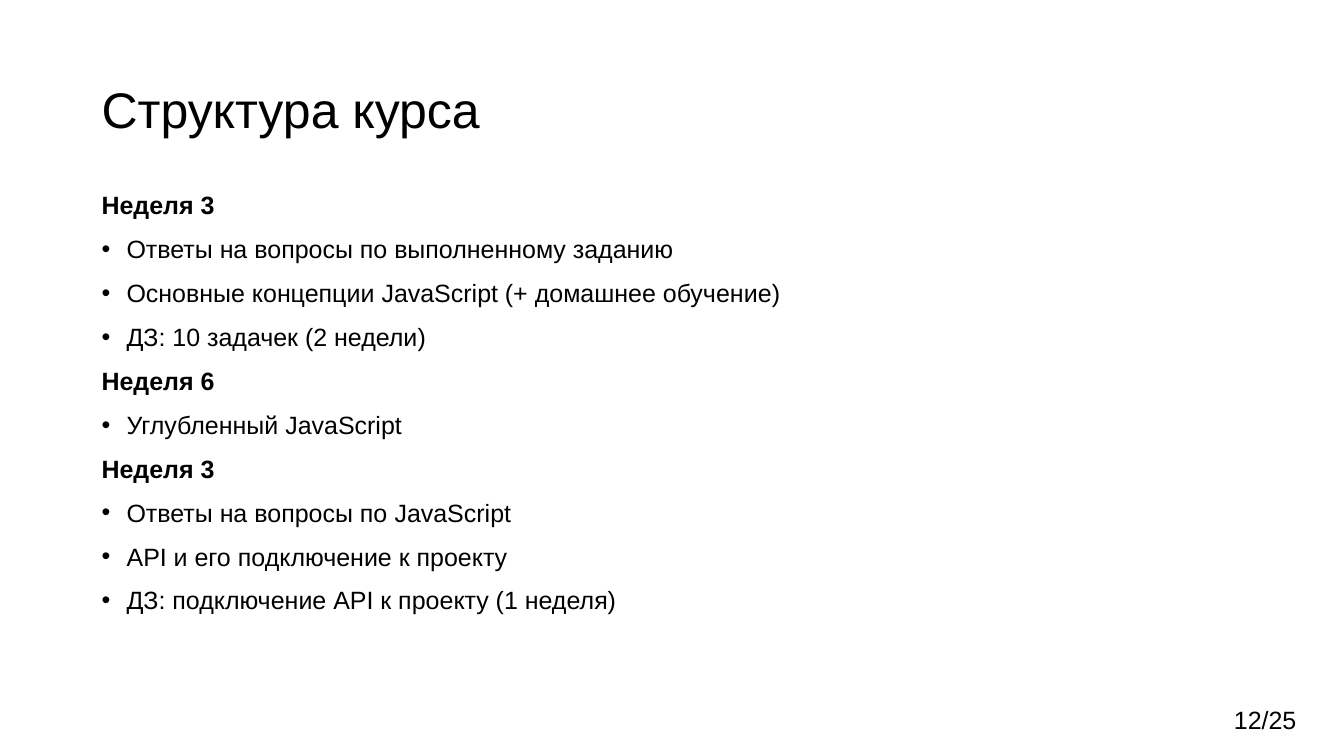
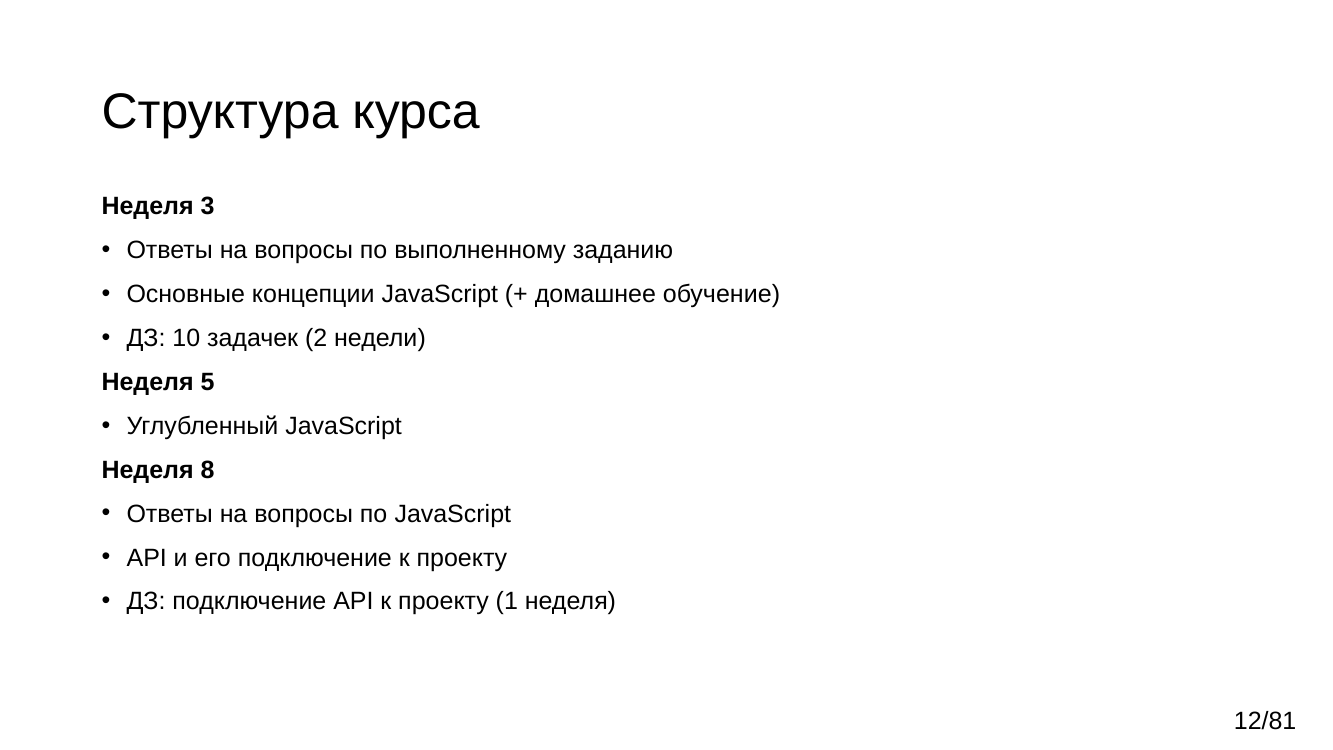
6: 6 -> 5
3 at (208, 470): 3 -> 8
12/25: 12/25 -> 12/81
